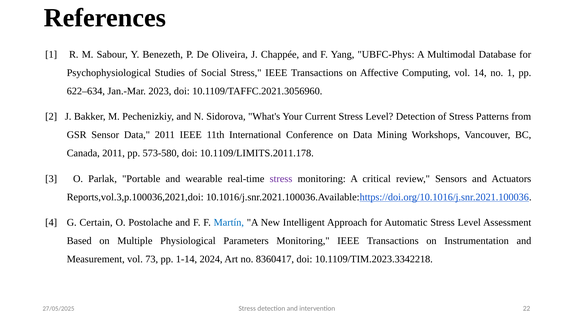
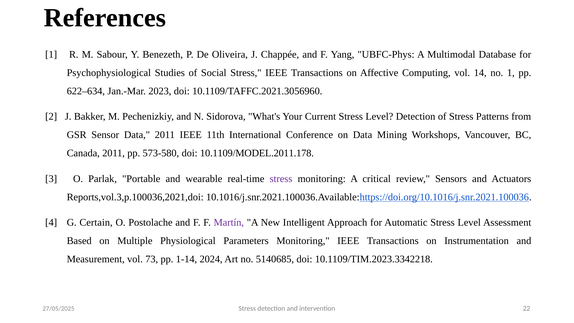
10.1109/LIMITS.2011.178: 10.1109/LIMITS.2011.178 -> 10.1109/MODEL.2011.178
Martín colour: blue -> purple
8360417: 8360417 -> 5140685
